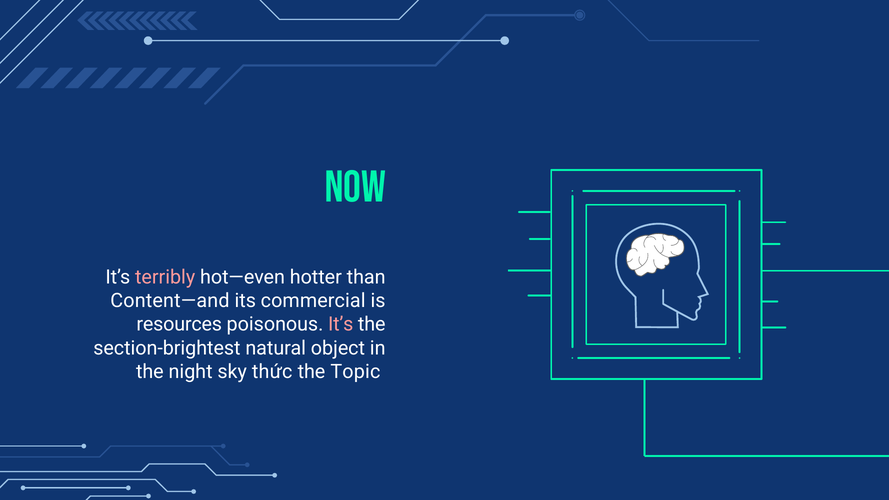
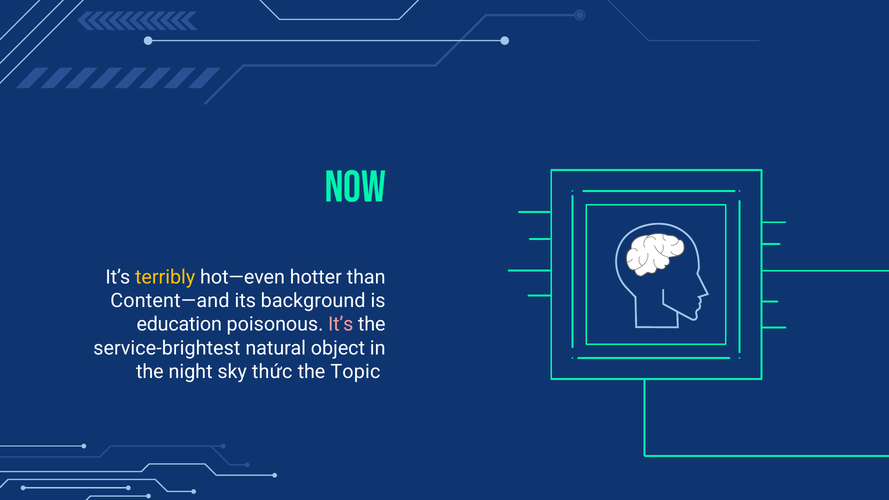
terribly colour: pink -> yellow
commercial: commercial -> background
resources: resources -> education
section-brightest: section-brightest -> service-brightest
